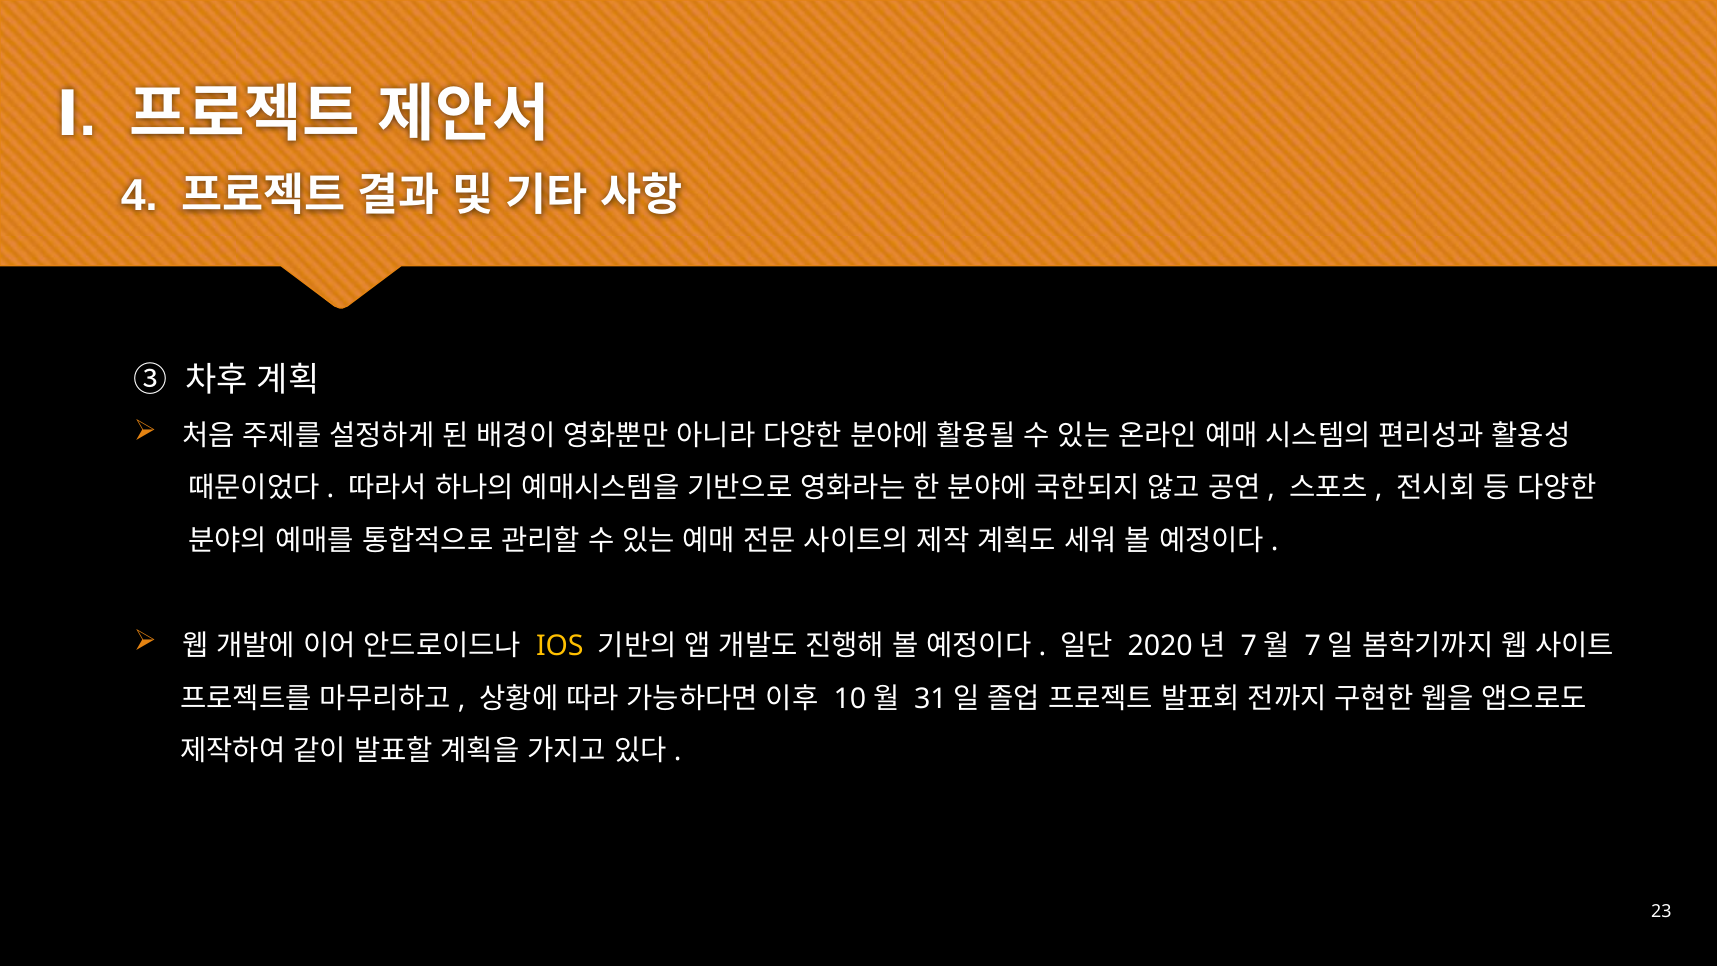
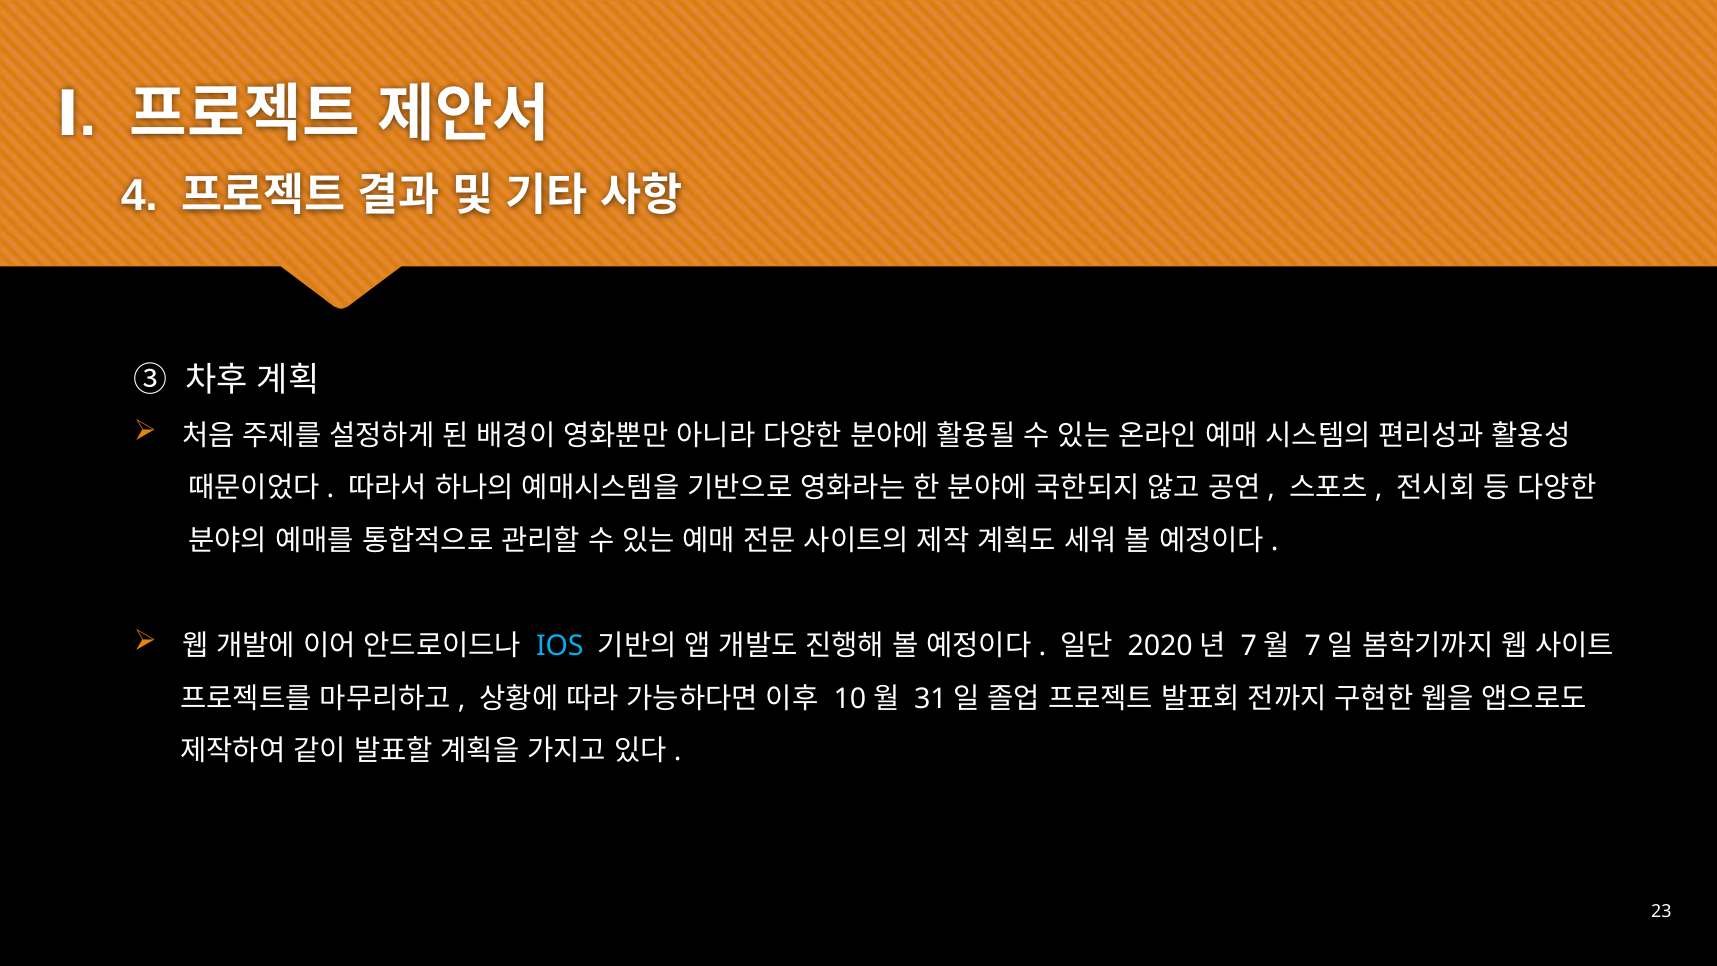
IOS colour: yellow -> light blue
